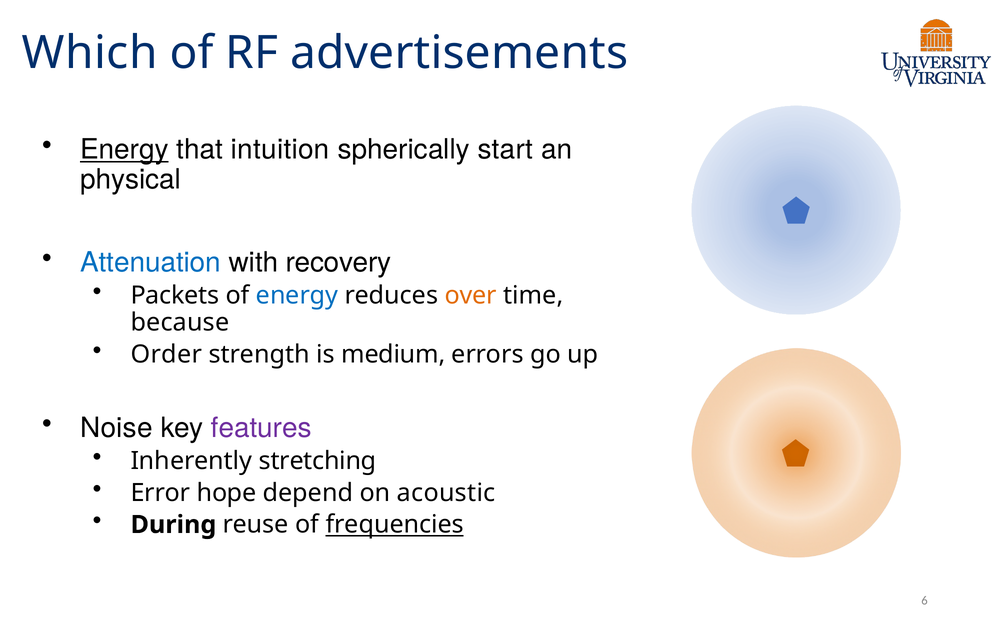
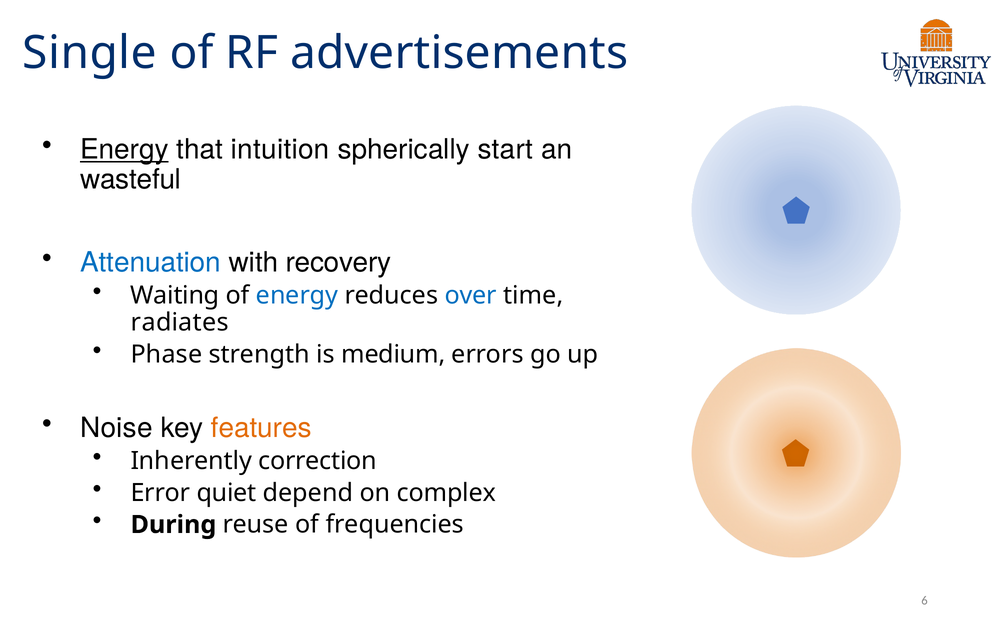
Which: Which -> Single
physical: physical -> wasteful
Packets: Packets -> Waiting
over colour: orange -> blue
because: because -> radiates
Order: Order -> Phase
features colour: purple -> orange
stretching: stretching -> correction
hope: hope -> quiet
acoustic: acoustic -> complex
frequencies underline: present -> none
